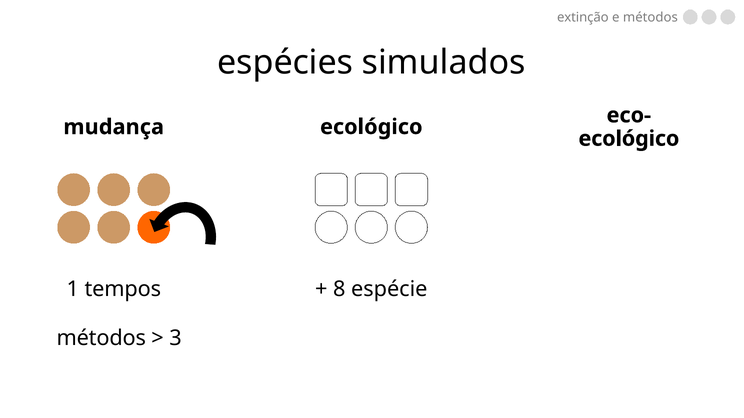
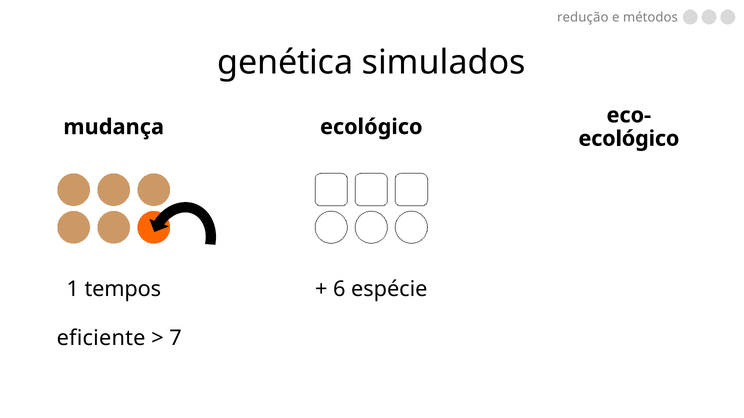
extinção: extinção -> redução
espécies: espécies -> genética
8: 8 -> 6
métodos at (101, 338): métodos -> eficiente
3: 3 -> 7
